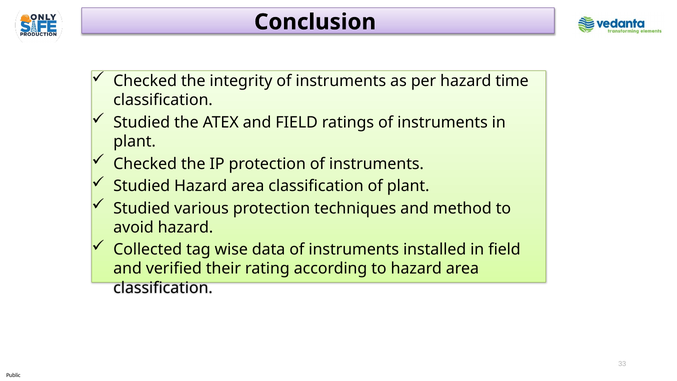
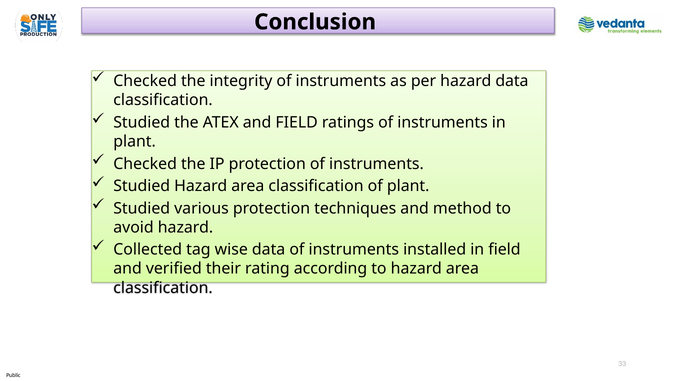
hazard time: time -> data
